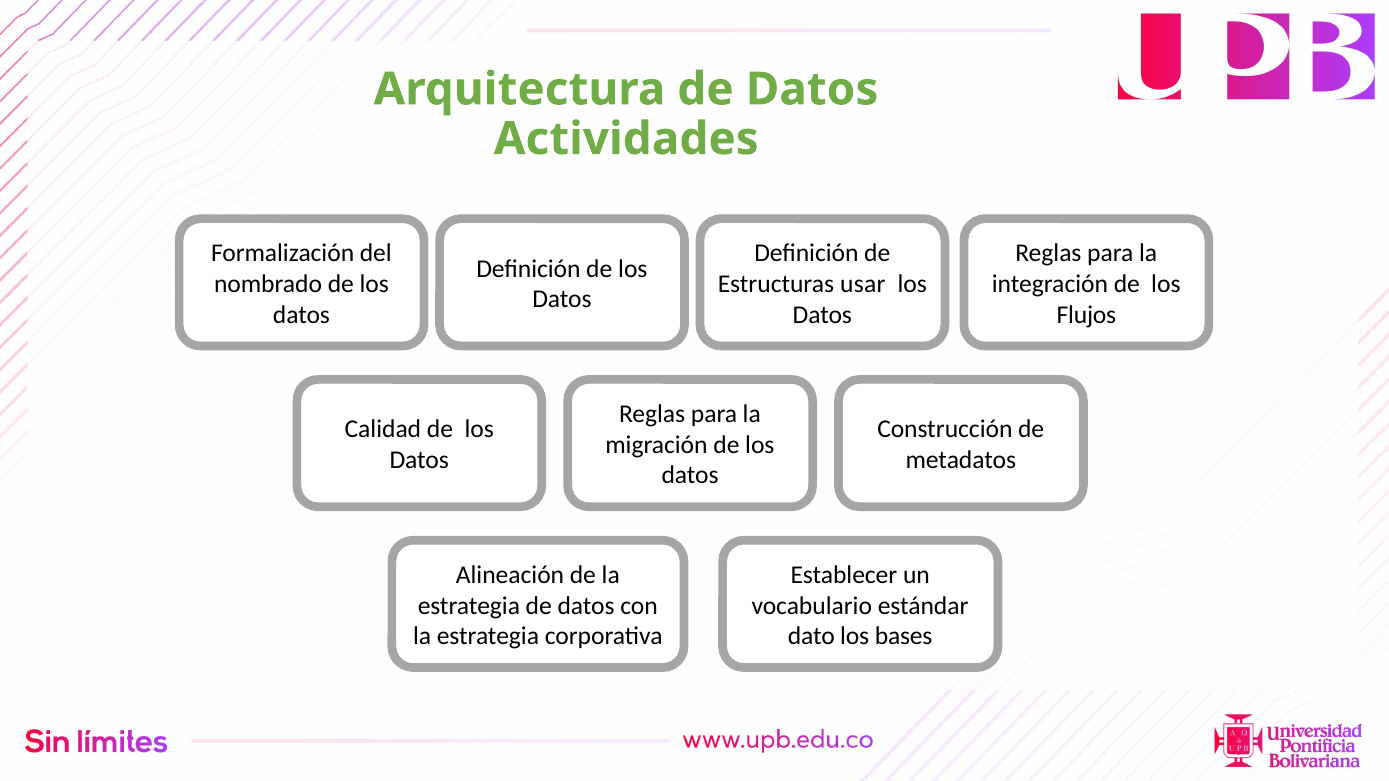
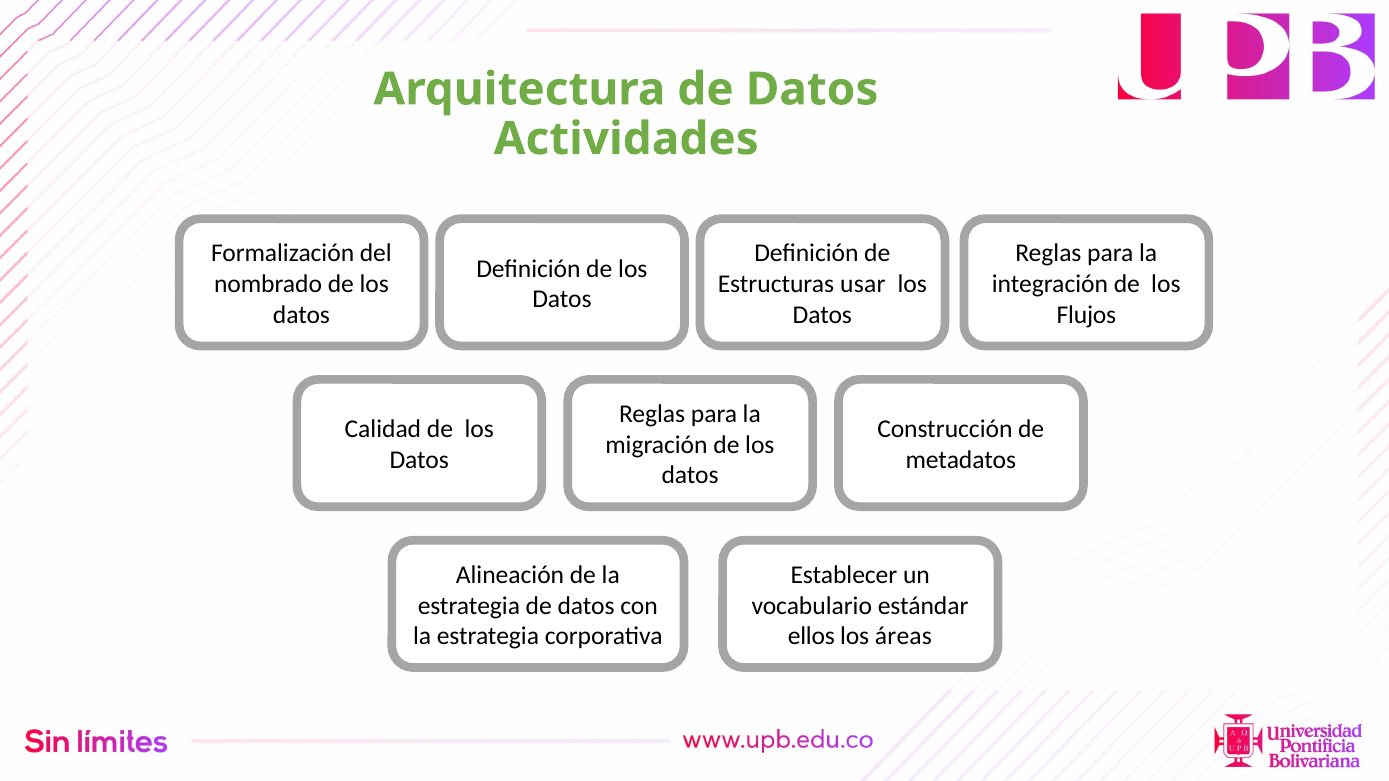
dato: dato -> ellos
bases: bases -> áreas
